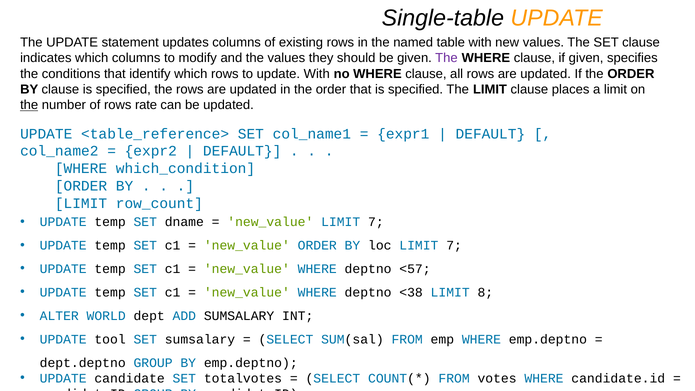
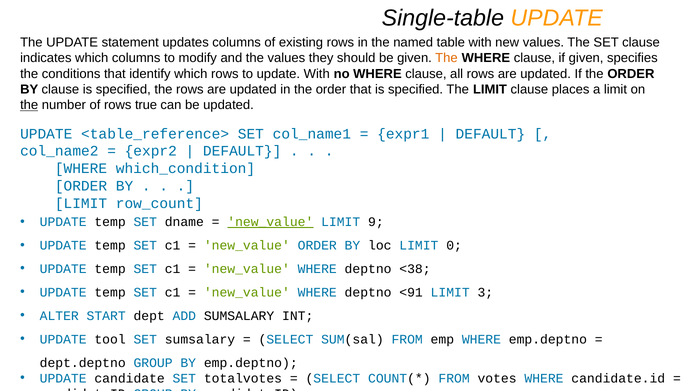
The at (446, 58) colour: purple -> orange
rate: rate -> true
new_value at (270, 222) underline: none -> present
7 at (376, 222): 7 -> 9
loc LIMIT 7: 7 -> 0
<57: <57 -> <38
<38: <38 -> <91
8: 8 -> 3
WORLD: WORLD -> START
